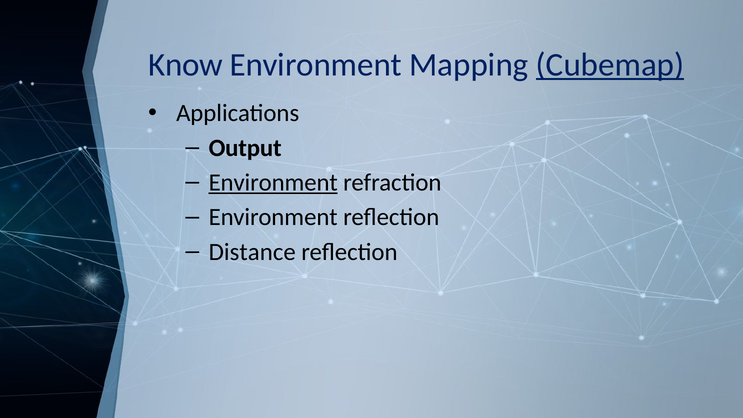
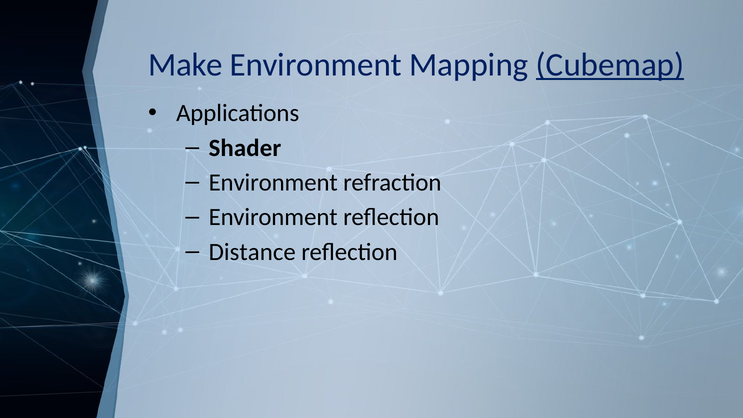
Know: Know -> Make
Output: Output -> Shader
Environment at (273, 183) underline: present -> none
